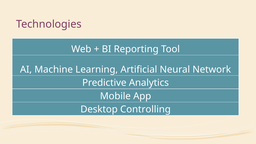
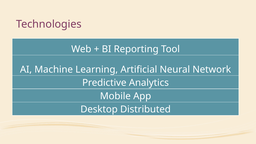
Controlling: Controlling -> Distributed
